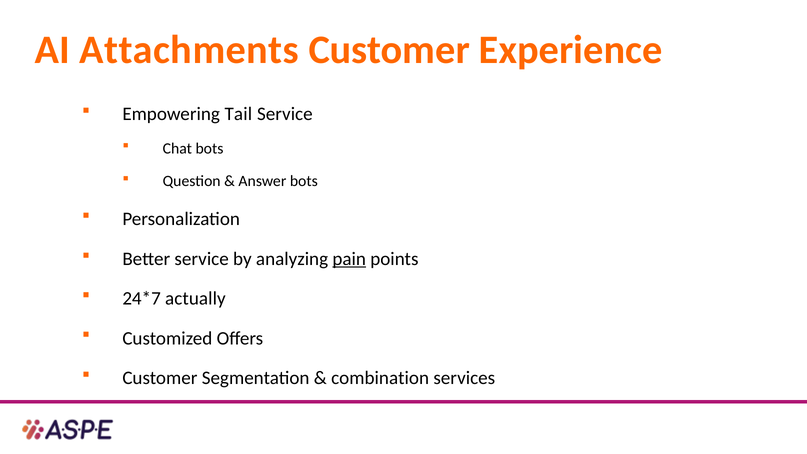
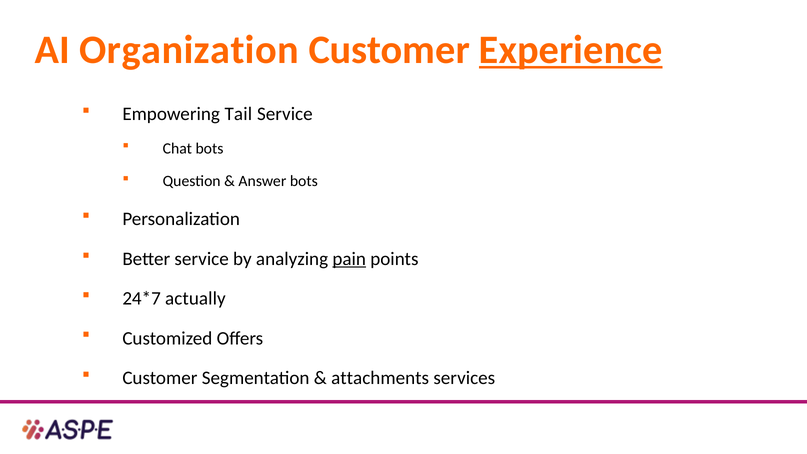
Attachments: Attachments -> Organization
Experience underline: none -> present
combination: combination -> attachments
